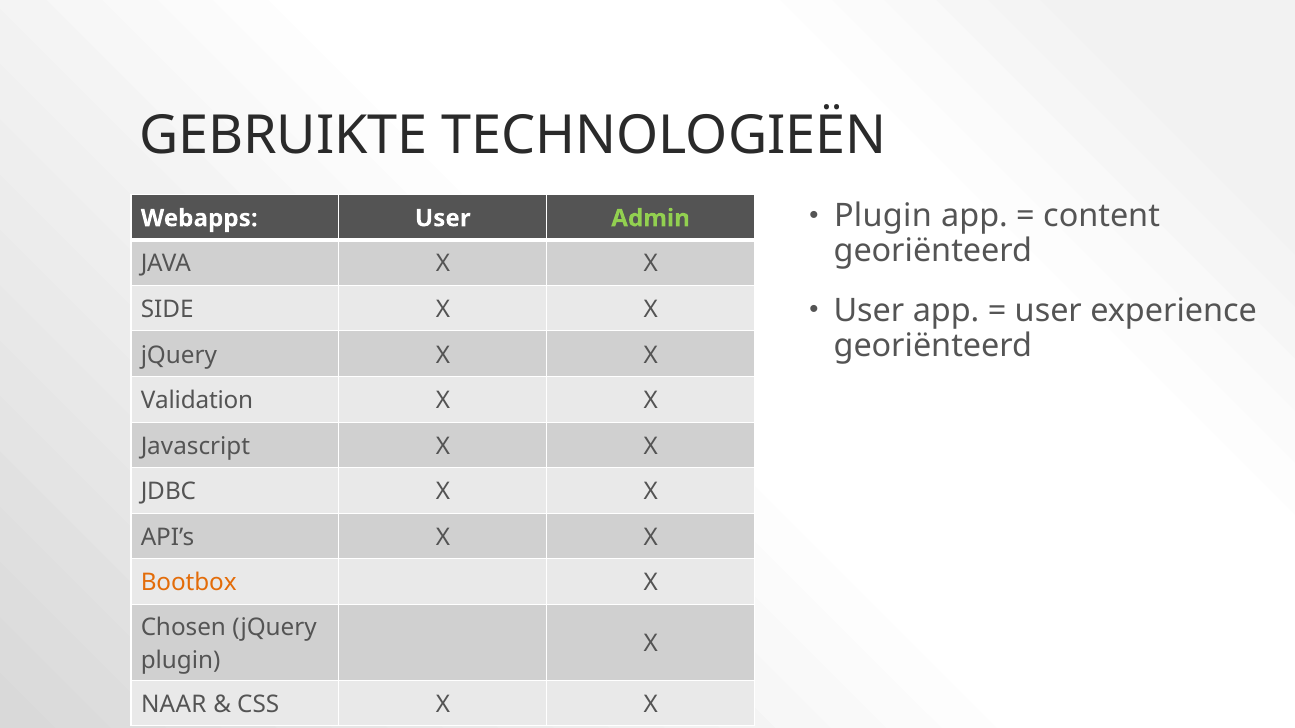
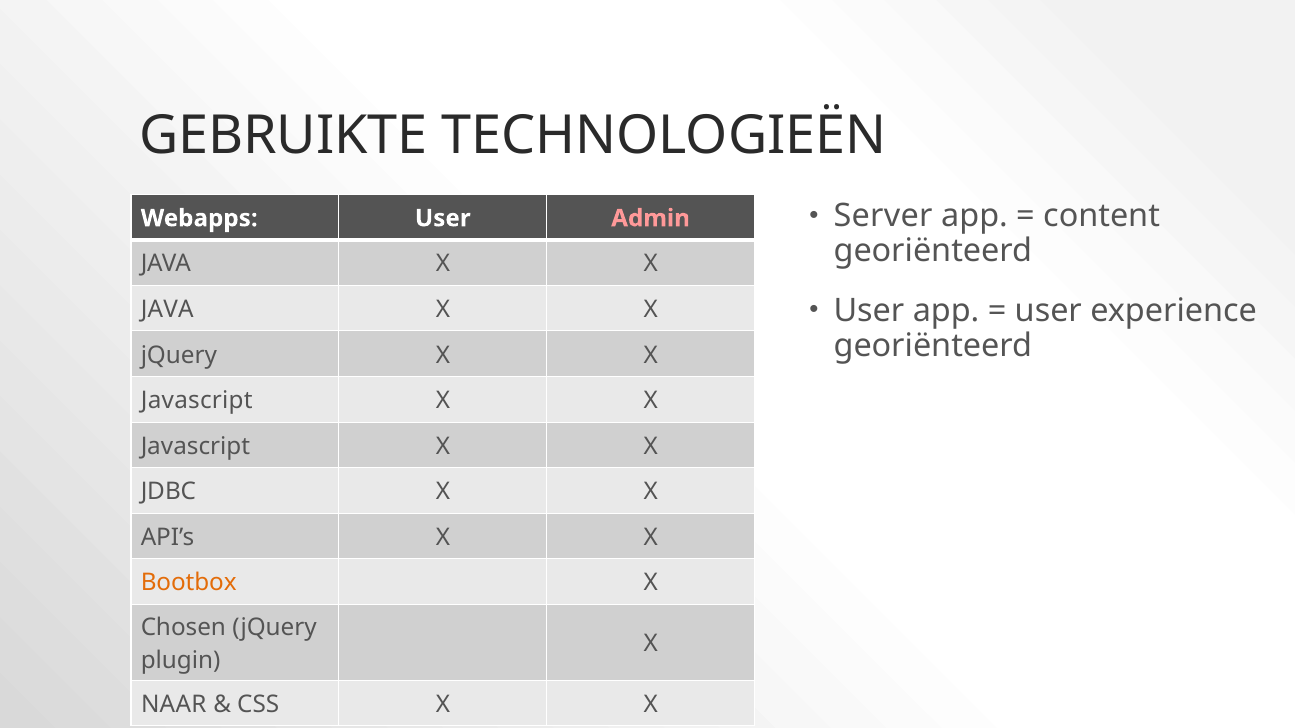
Plugin at (883, 216): Plugin -> Server
Admin colour: light green -> pink
SIDE at (167, 310): SIDE -> JAVA
Validation at (197, 401): Validation -> Javascript
